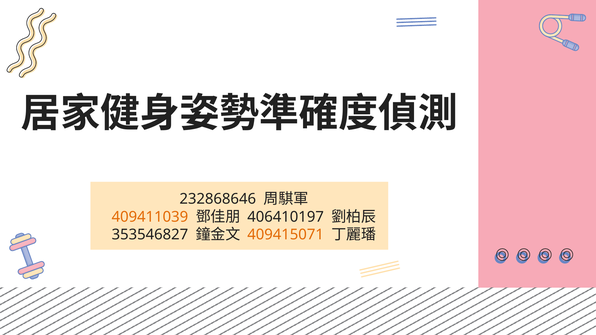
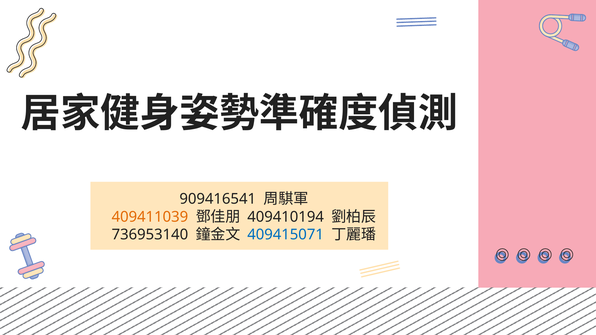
232868646: 232868646 -> 909416541
406410197: 406410197 -> 409410194
353546827: 353546827 -> 736953140
409415071 colour: orange -> blue
